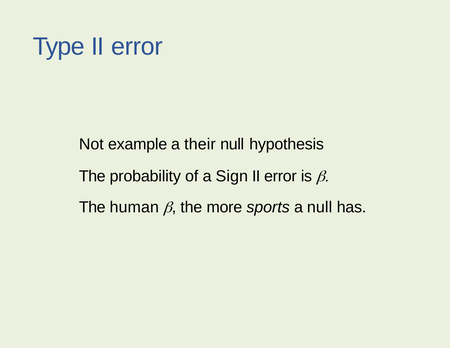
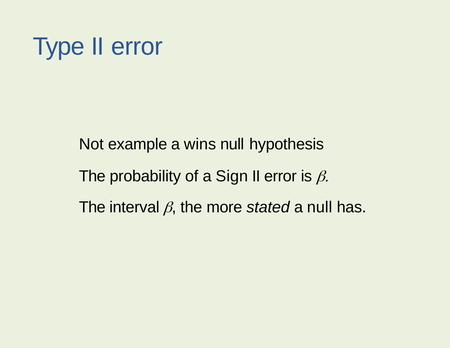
their: their -> wins
human: human -> interval
sports: sports -> stated
